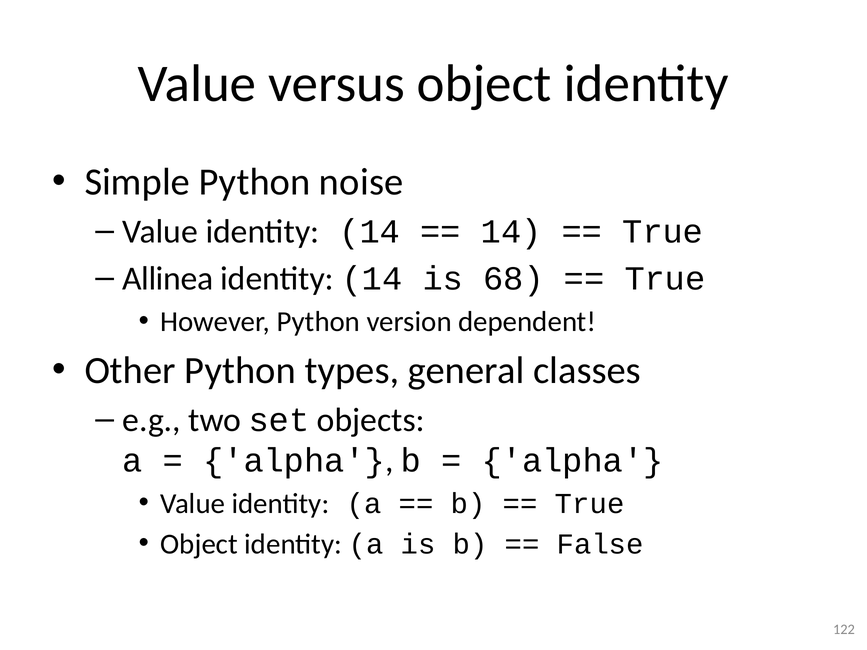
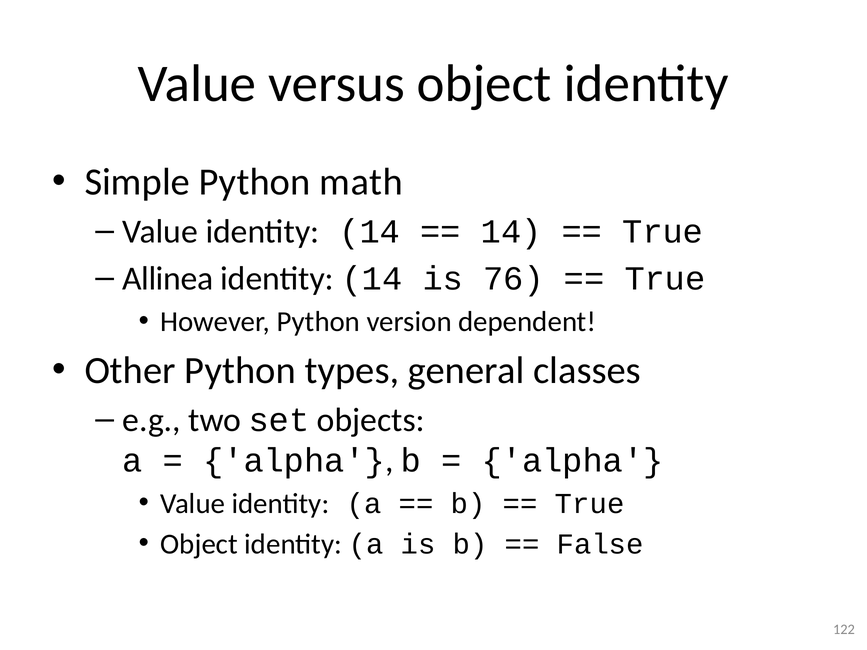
noise: noise -> math
68: 68 -> 76
